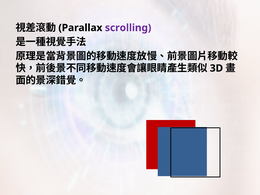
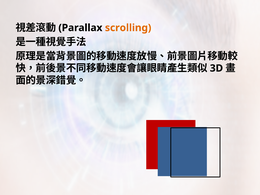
scrolling colour: purple -> orange
